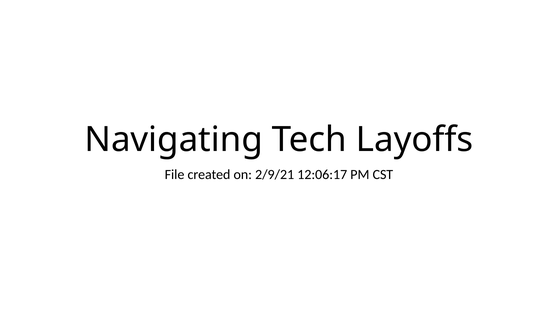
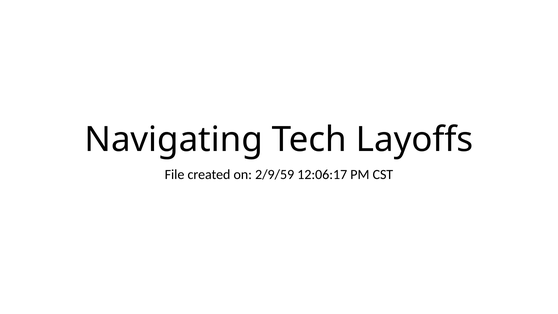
2/9/21: 2/9/21 -> 2/9/59
